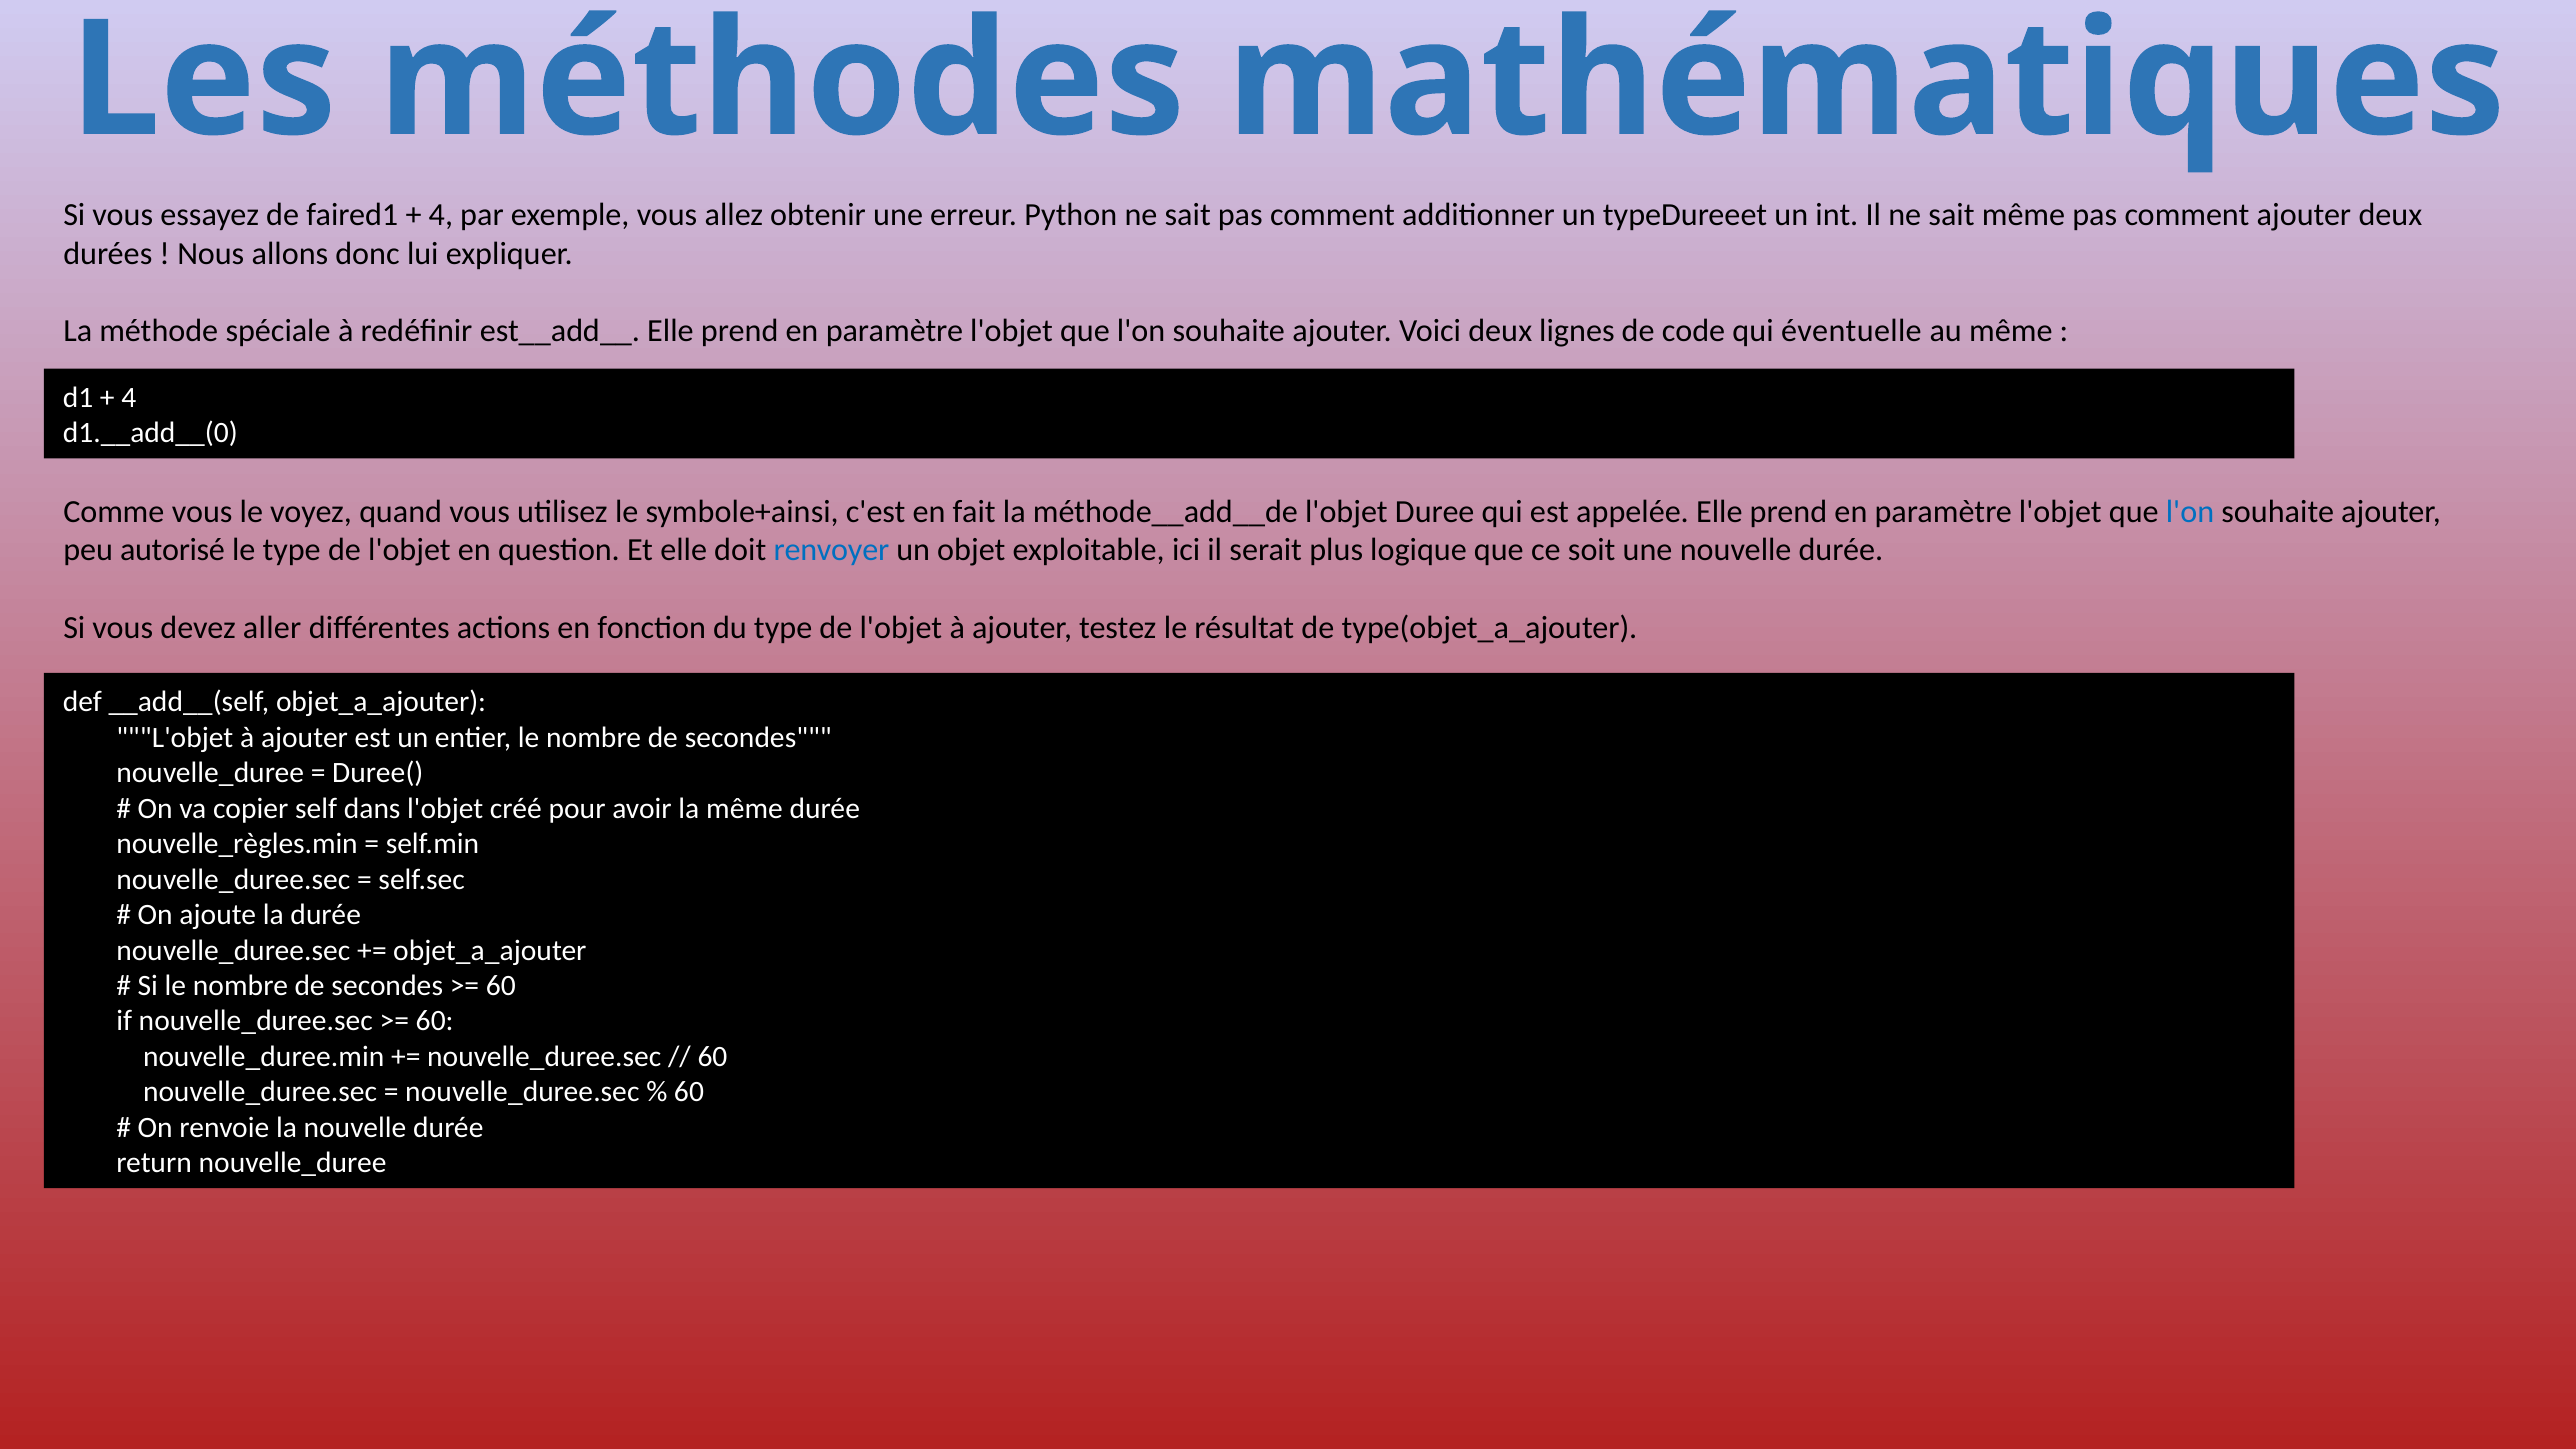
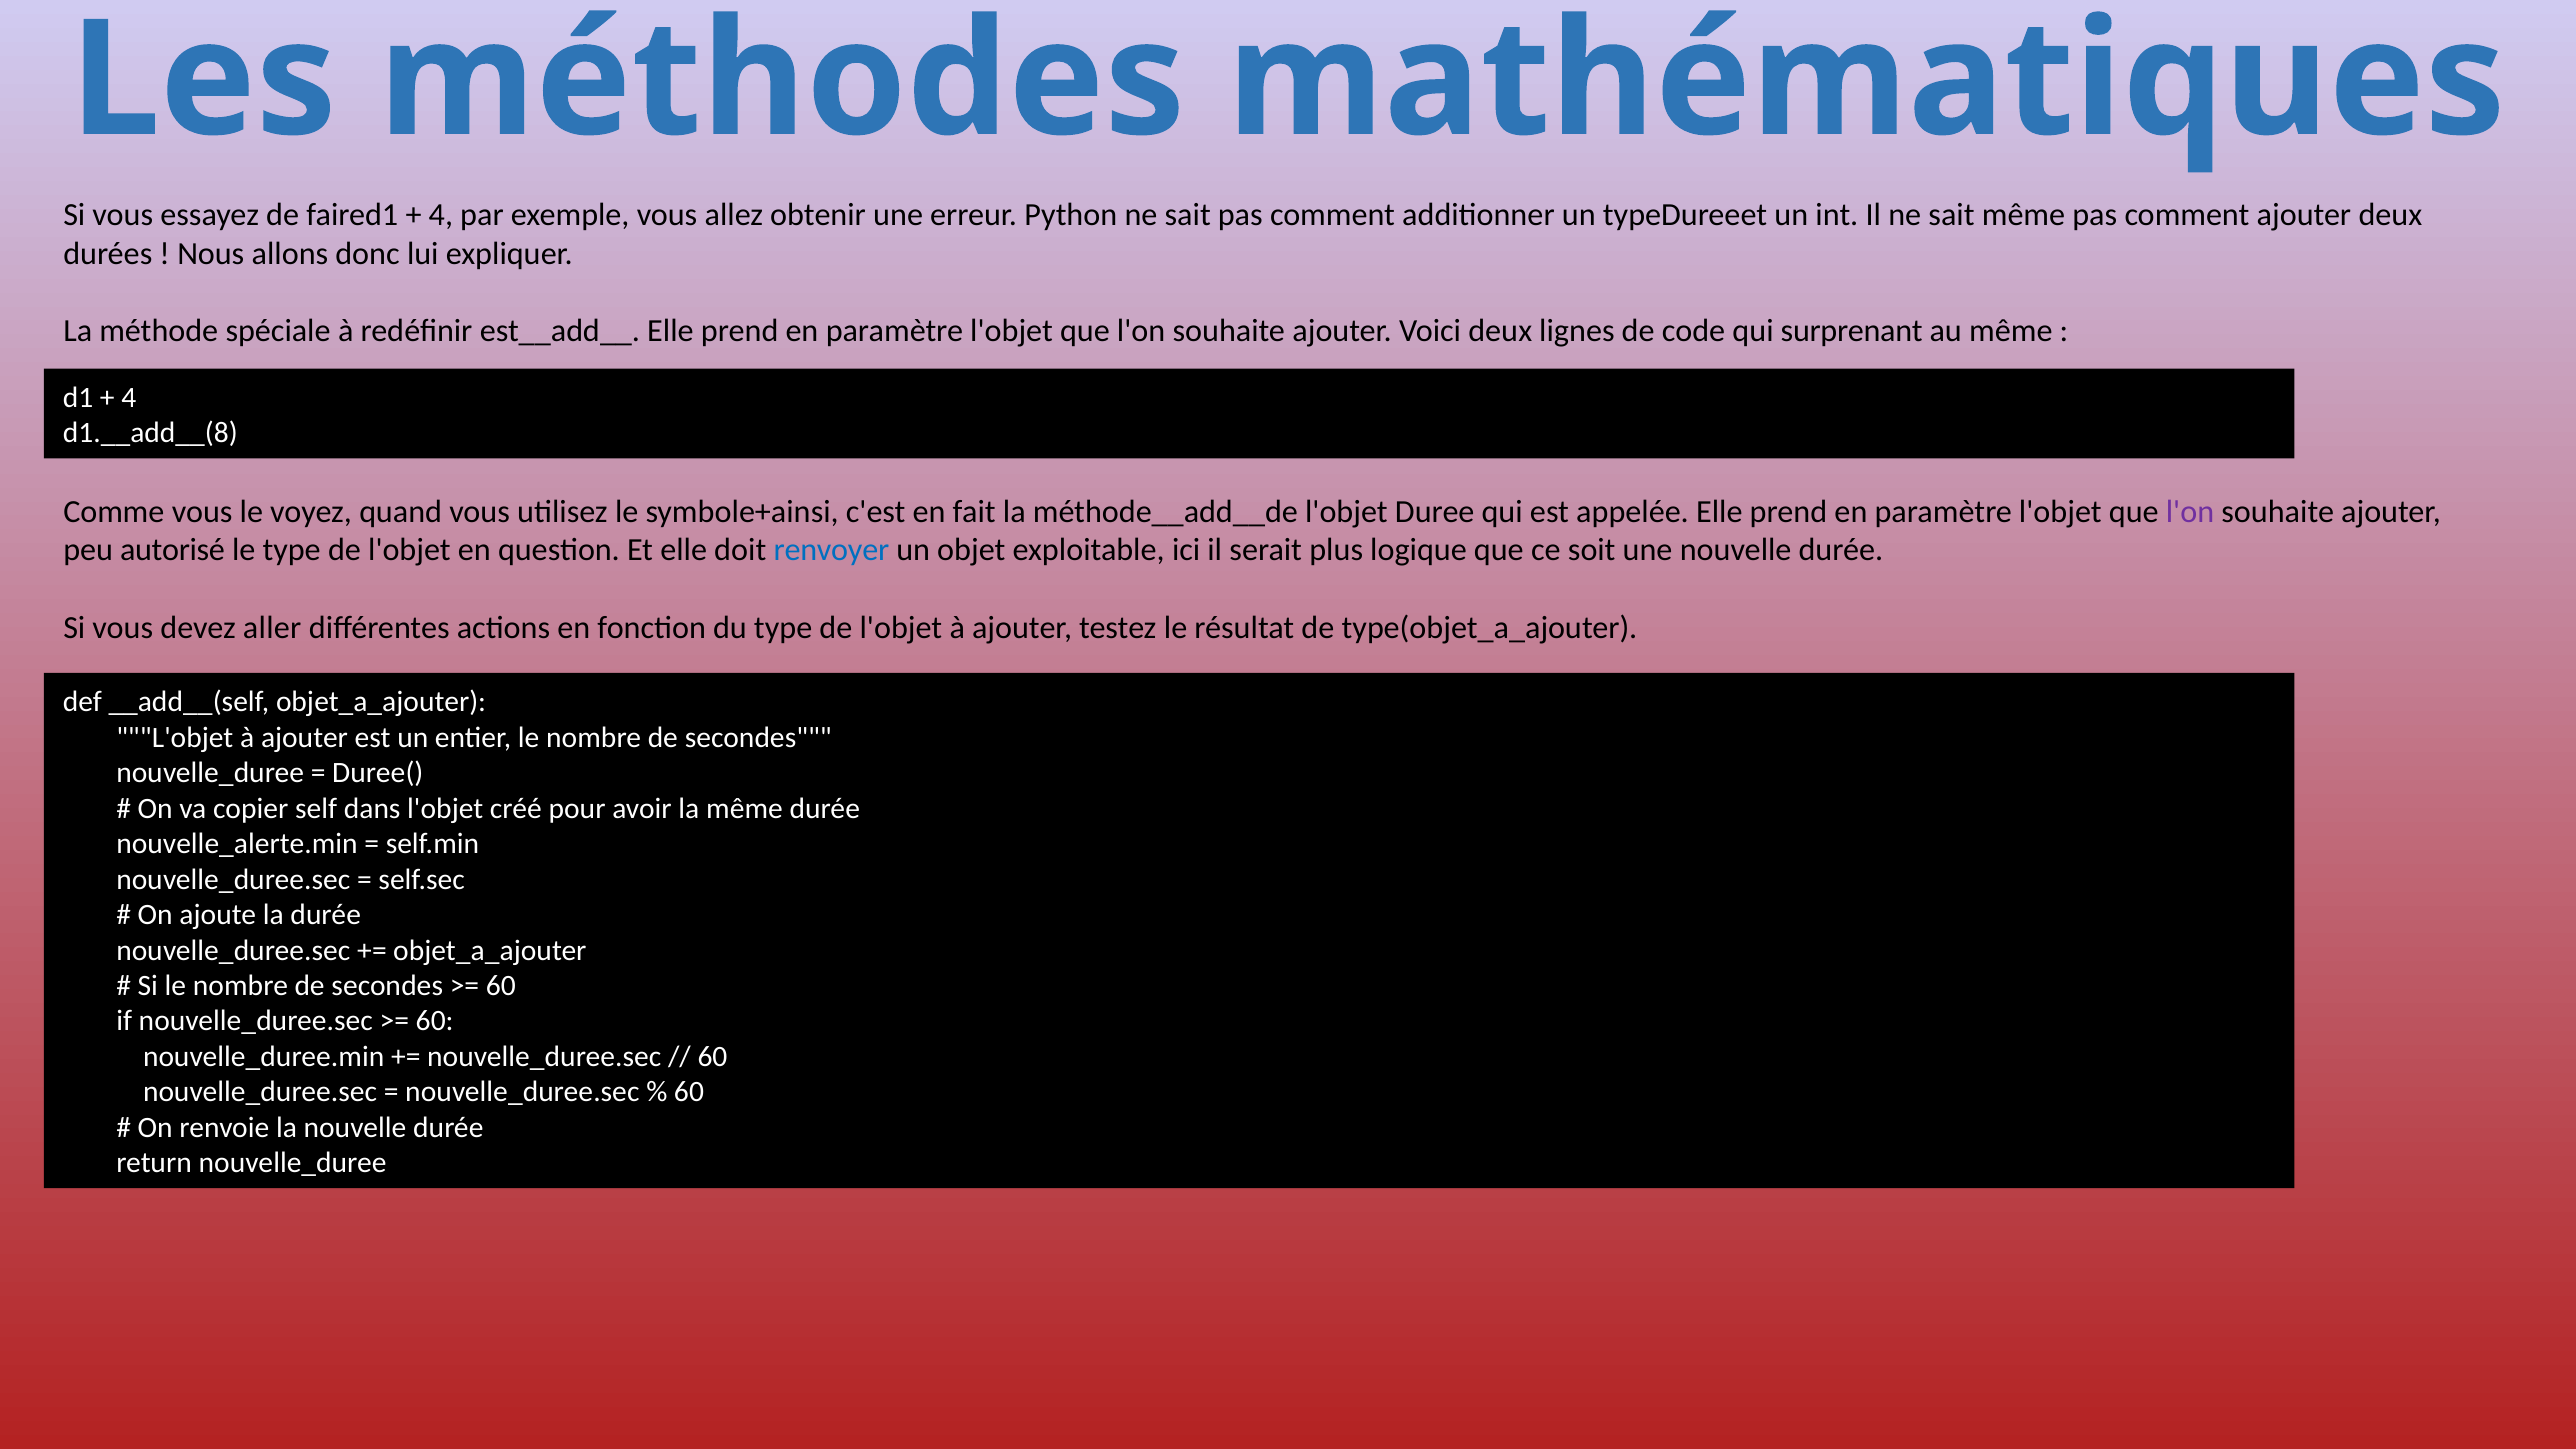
éventuelle: éventuelle -> surprenant
d1.__add__(0: d1.__add__(0 -> d1.__add__(8
l'on at (2190, 512) colour: blue -> purple
nouvelle_règles.min: nouvelle_règles.min -> nouvelle_alerte.min
